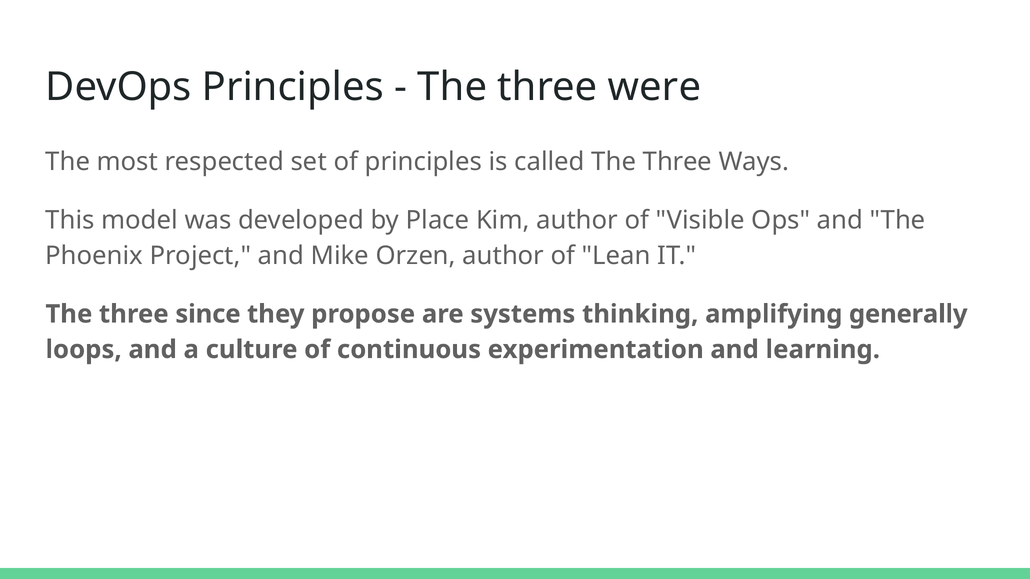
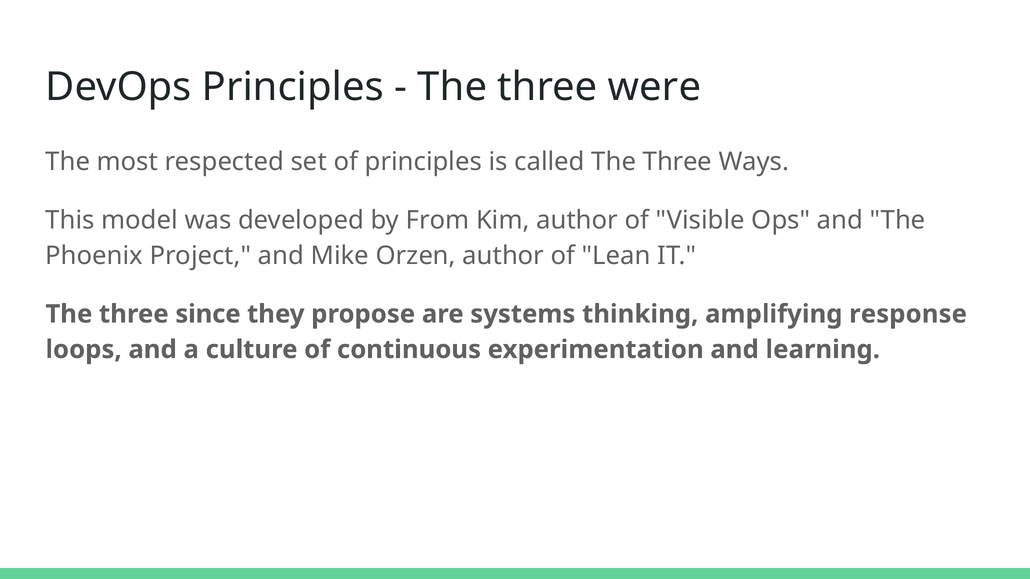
Place: Place -> From
generally: generally -> response
